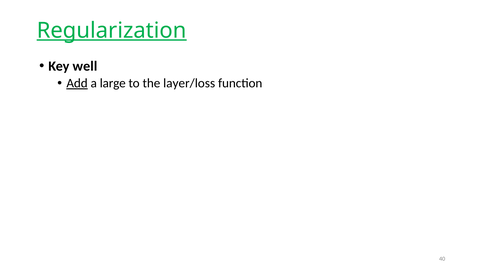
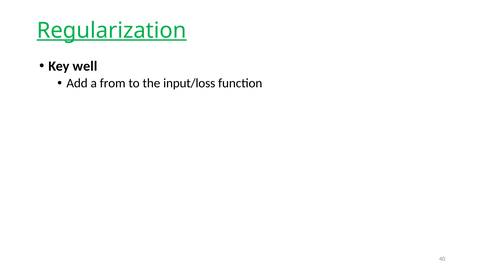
Add underline: present -> none
large: large -> from
layer/loss: layer/loss -> input/loss
